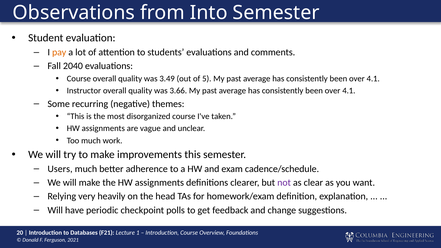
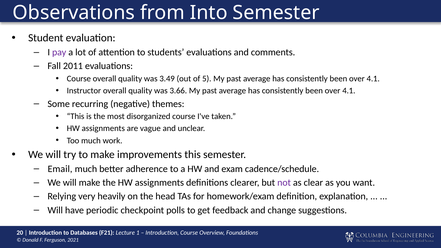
pay colour: orange -> purple
2040: 2040 -> 2011
Users: Users -> Email
